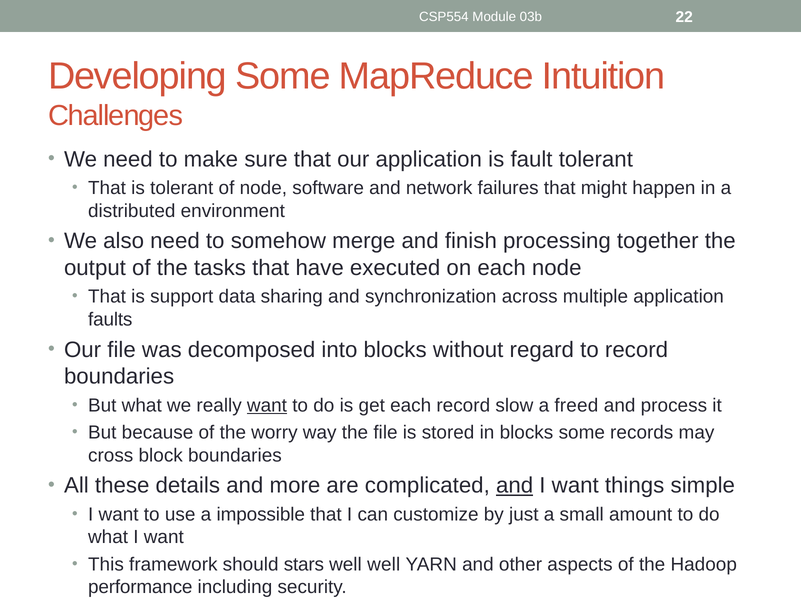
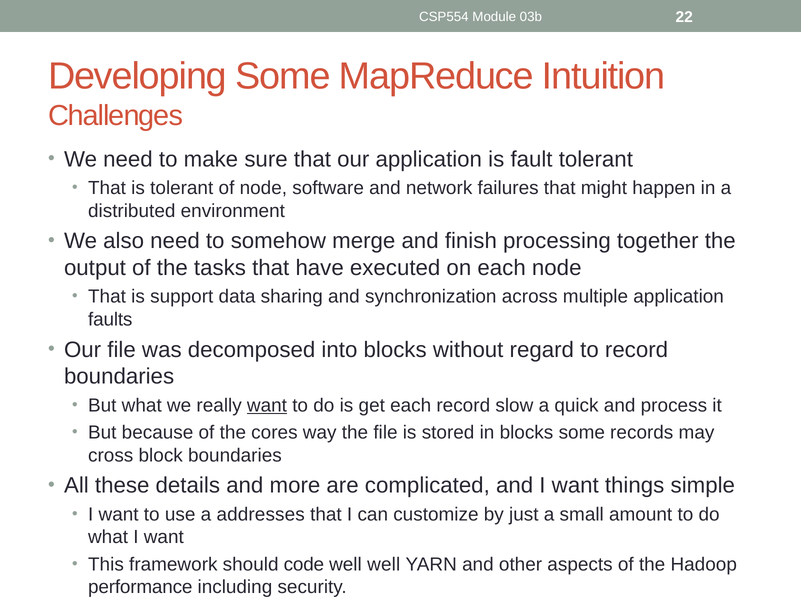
freed: freed -> quick
worry: worry -> cores
and at (515, 485) underline: present -> none
impossible: impossible -> addresses
stars: stars -> code
